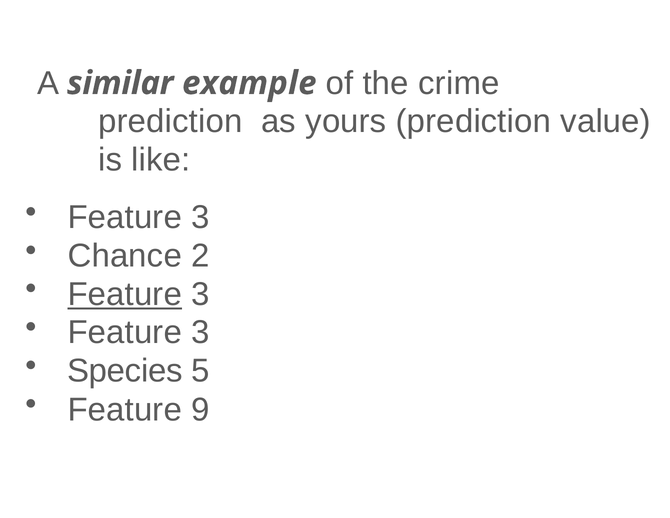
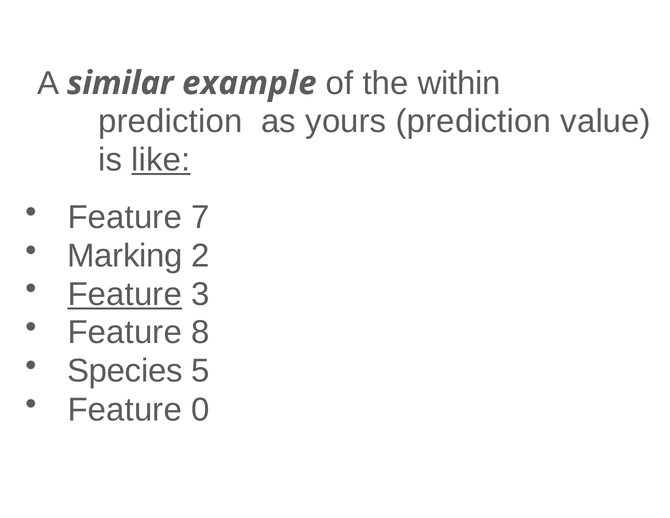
crime: crime -> within
like underline: none -> present
3 at (201, 217): 3 -> 7
Chance: Chance -> Marking
3 at (201, 332): 3 -> 8
9: 9 -> 0
